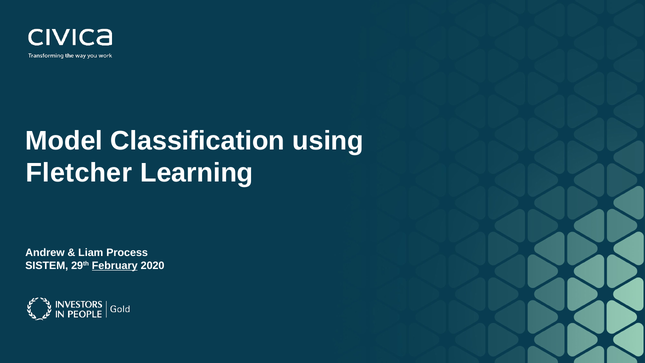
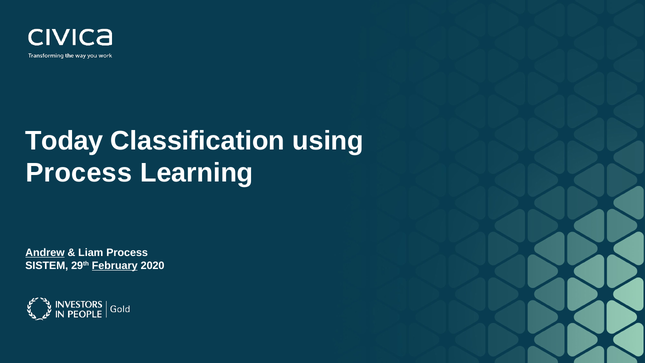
Model: Model -> Today
Fletcher at (79, 173): Fletcher -> Process
Andrew underline: none -> present
